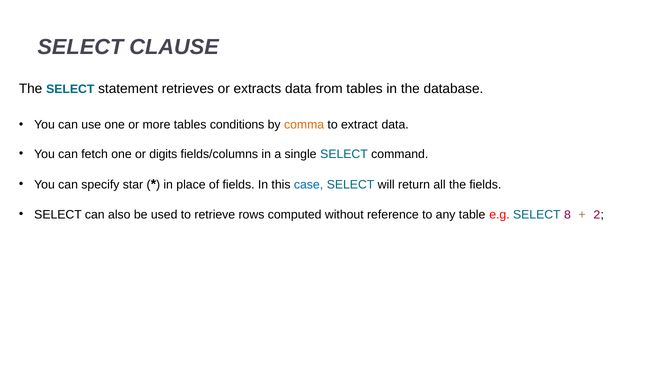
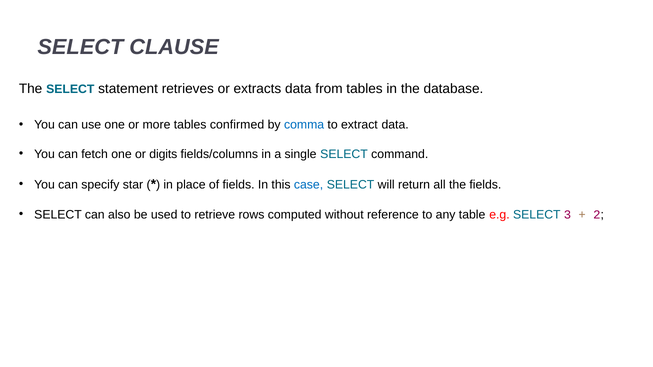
conditions: conditions -> confirmed
comma colour: orange -> blue
8: 8 -> 3
